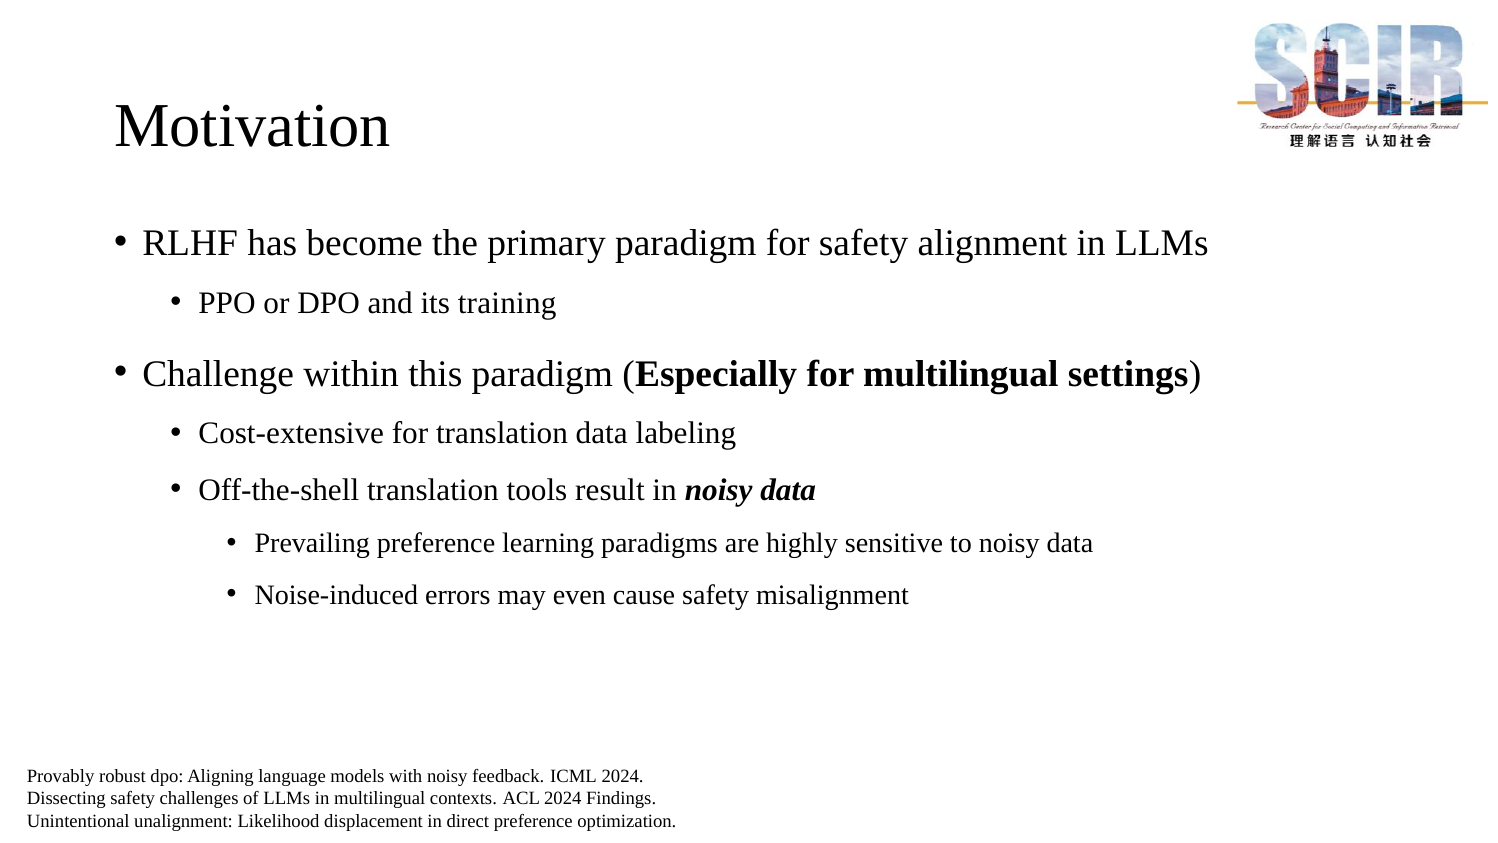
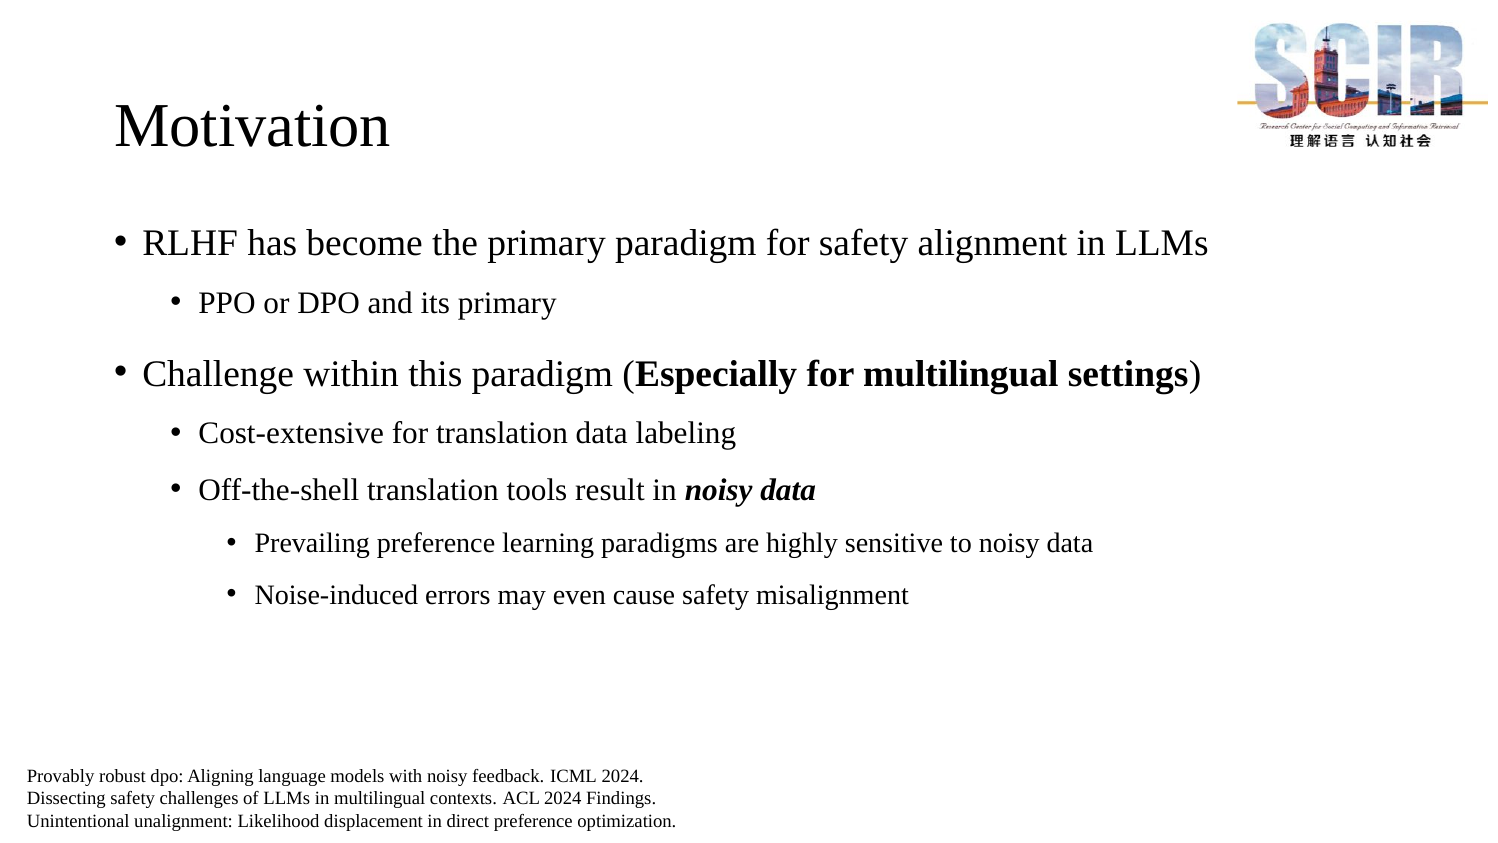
its training: training -> primary
